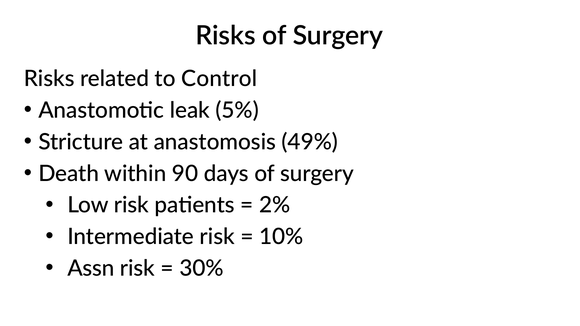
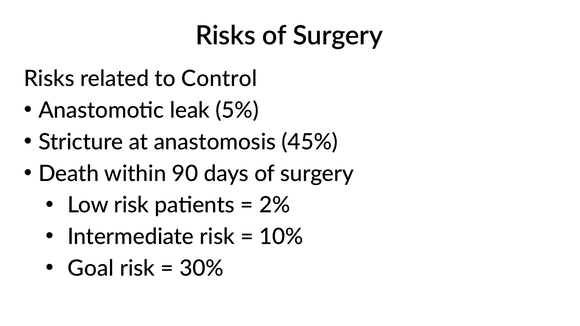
49%: 49% -> 45%
Assn: Assn -> Goal
